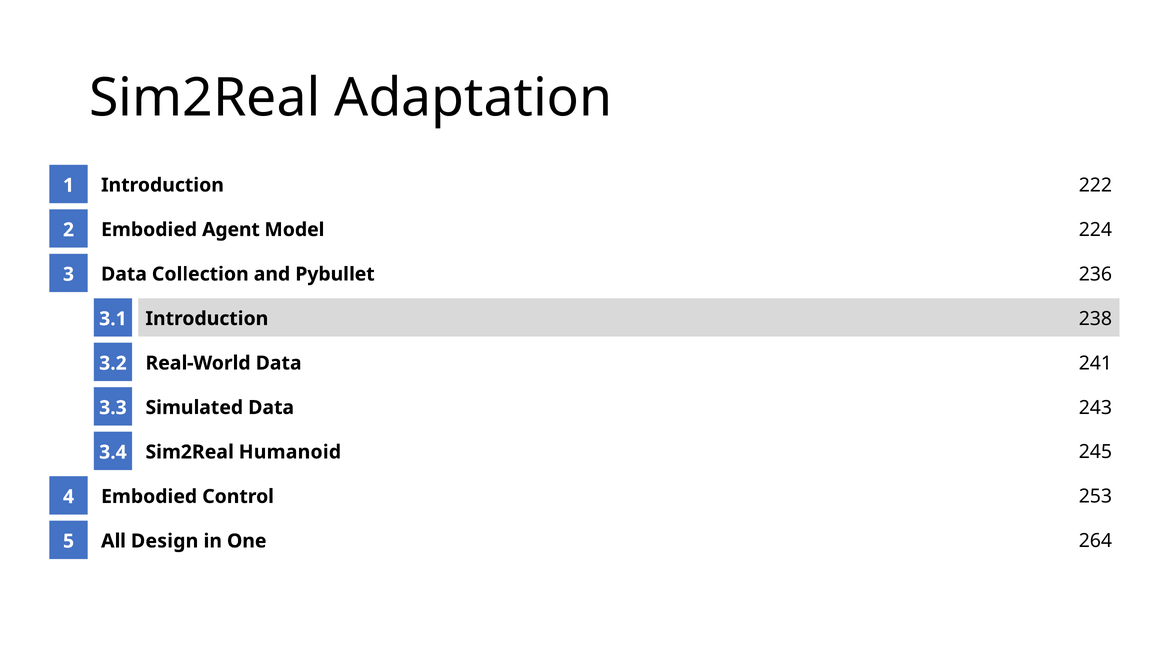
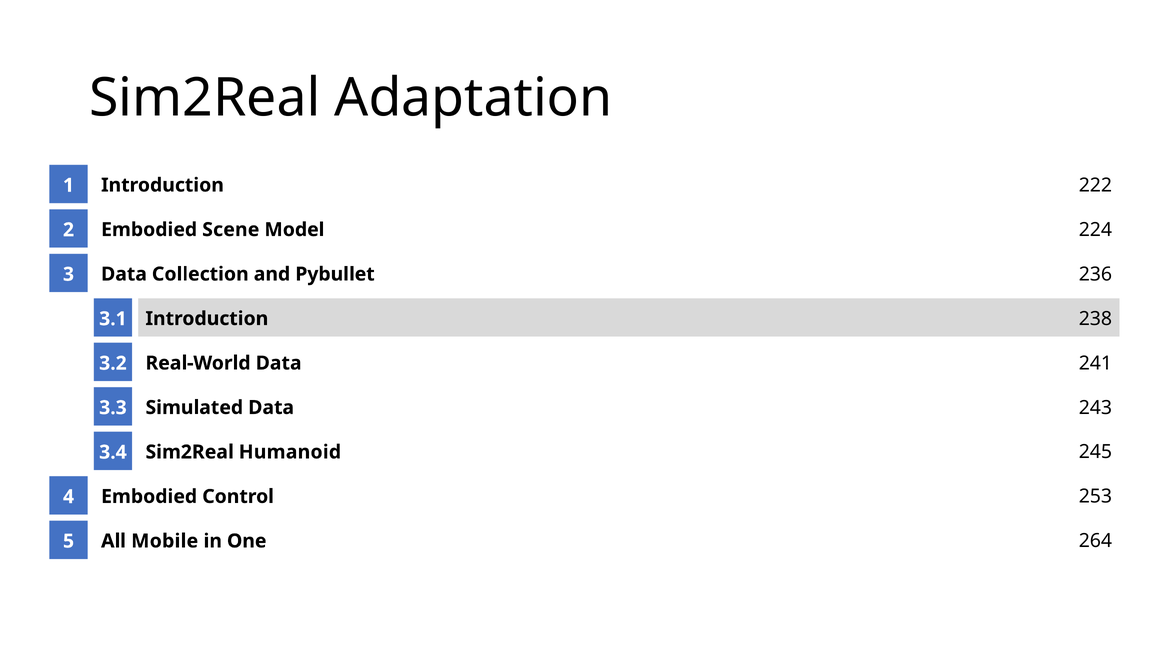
Agent: Agent -> Scene
Design: Design -> Mobile
